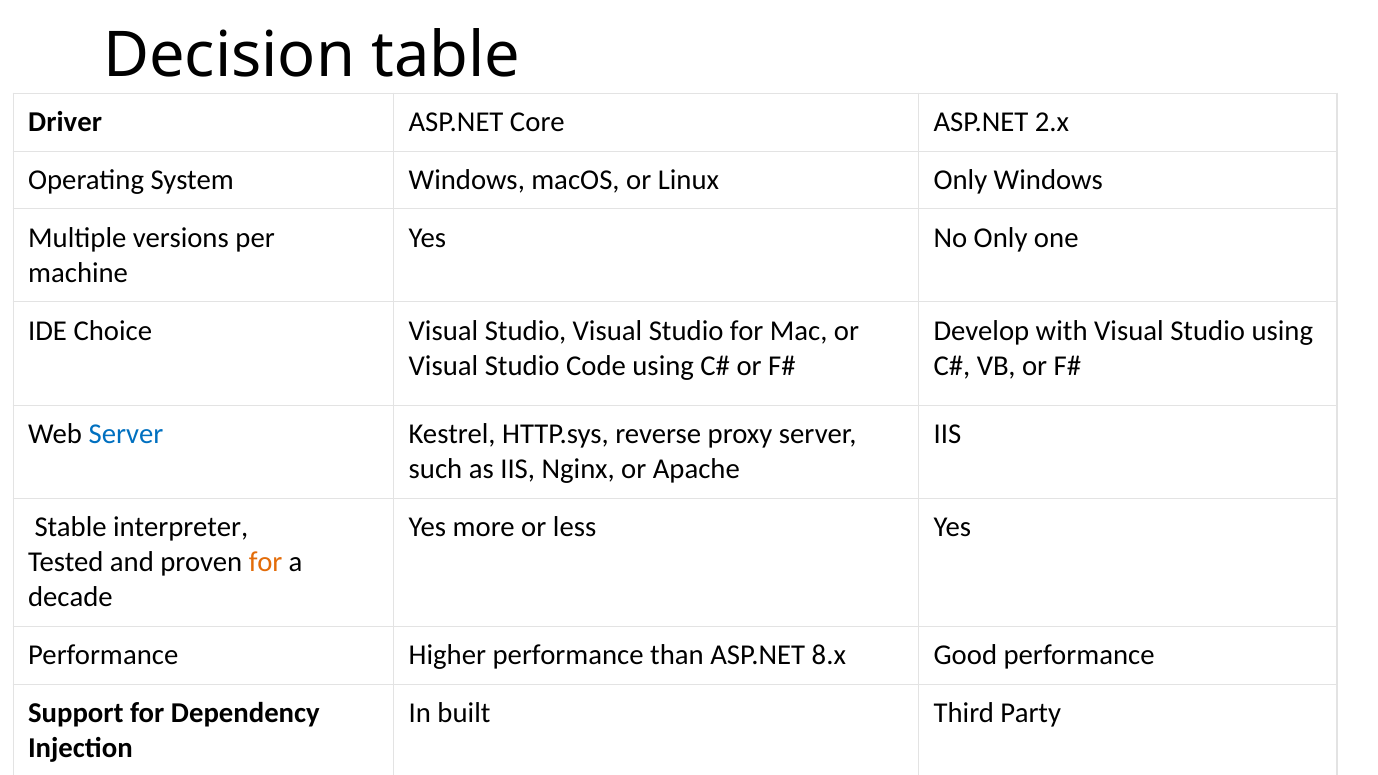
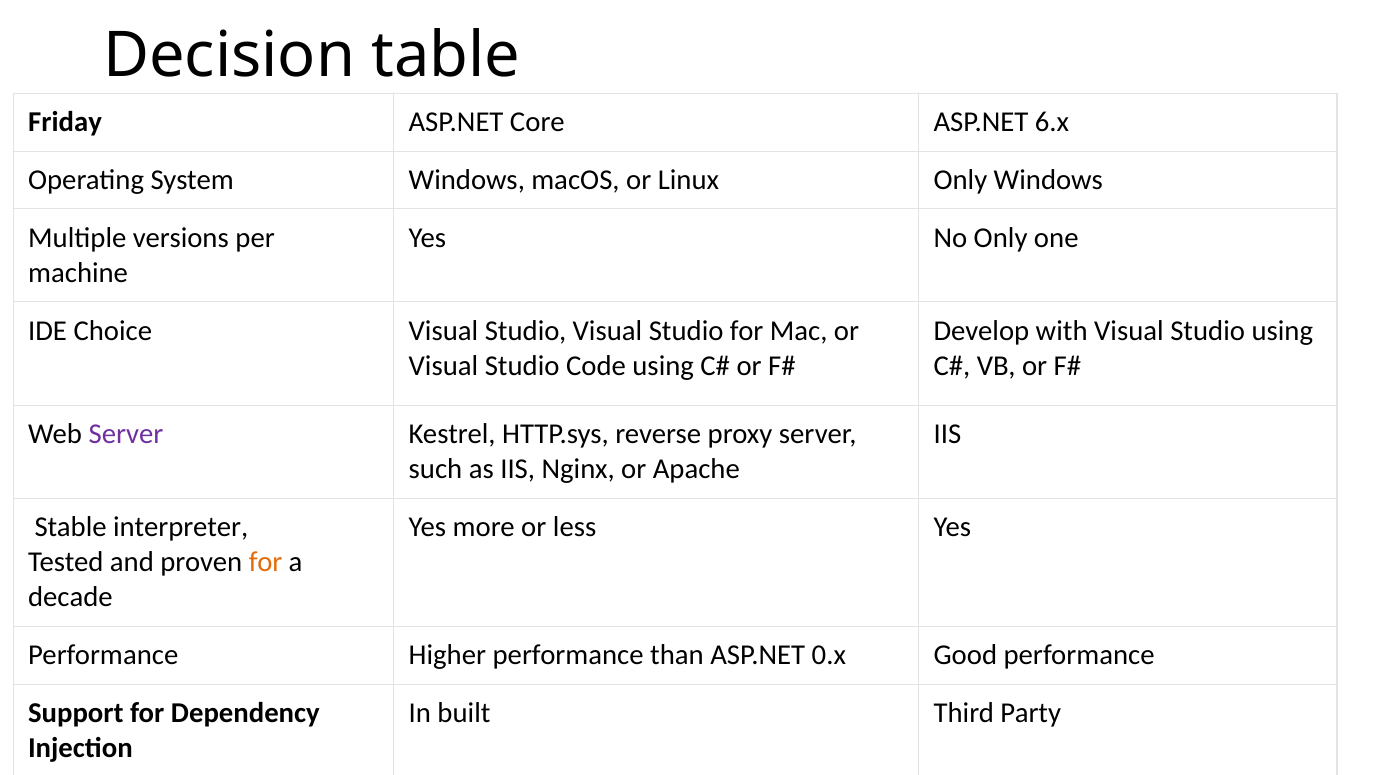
Driver: Driver -> Friday
2.x: 2.x -> 6.x
Server at (126, 434) colour: blue -> purple
8.x: 8.x -> 0.x
